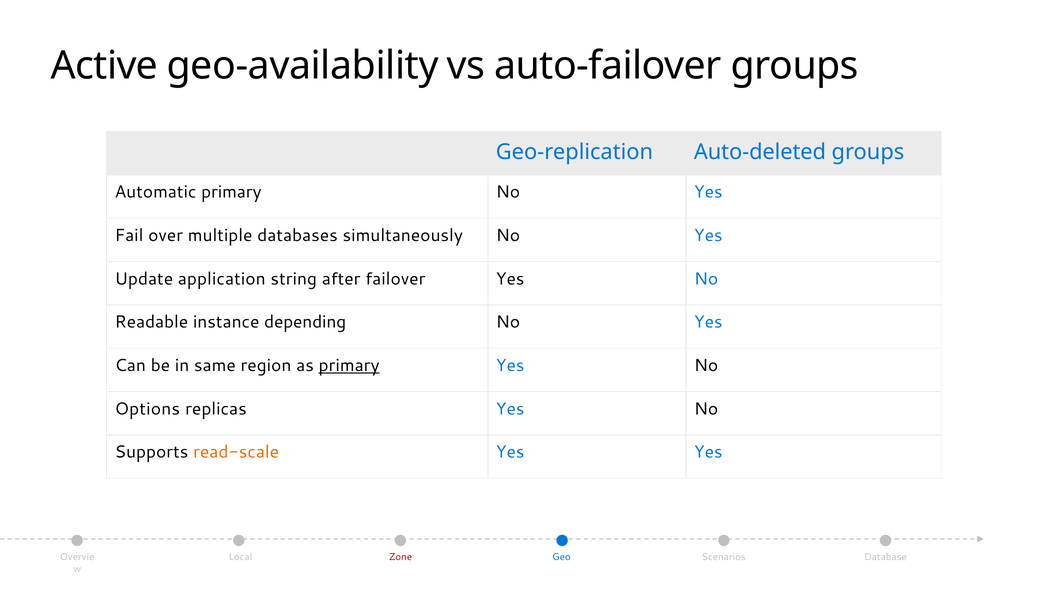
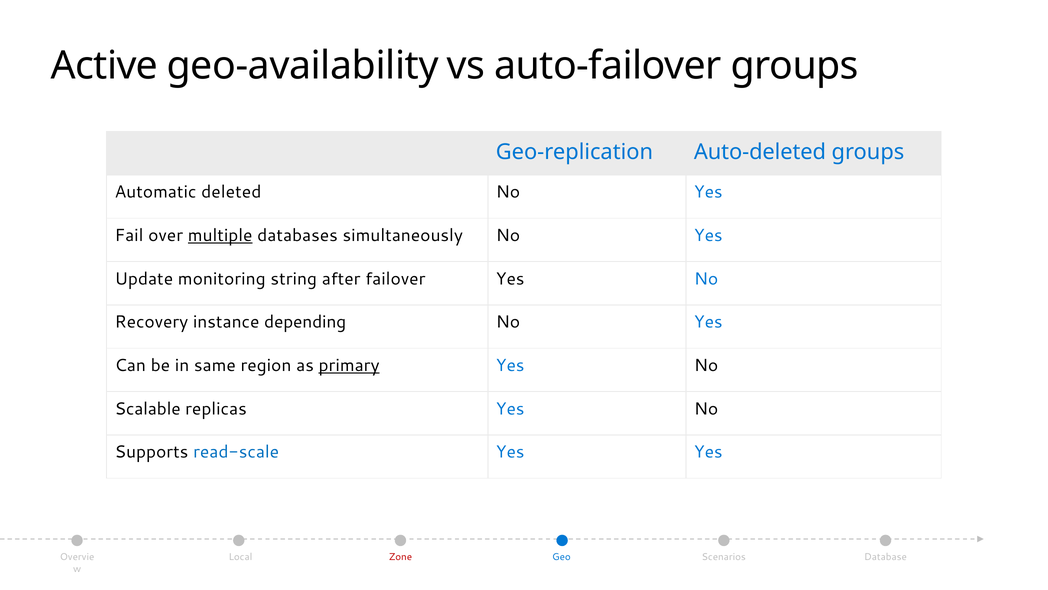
Automatic primary: primary -> deleted
multiple underline: none -> present
application: application -> monitoring
Readable: Readable -> Recovery
Options: Options -> Scalable
read-scale colour: orange -> blue
